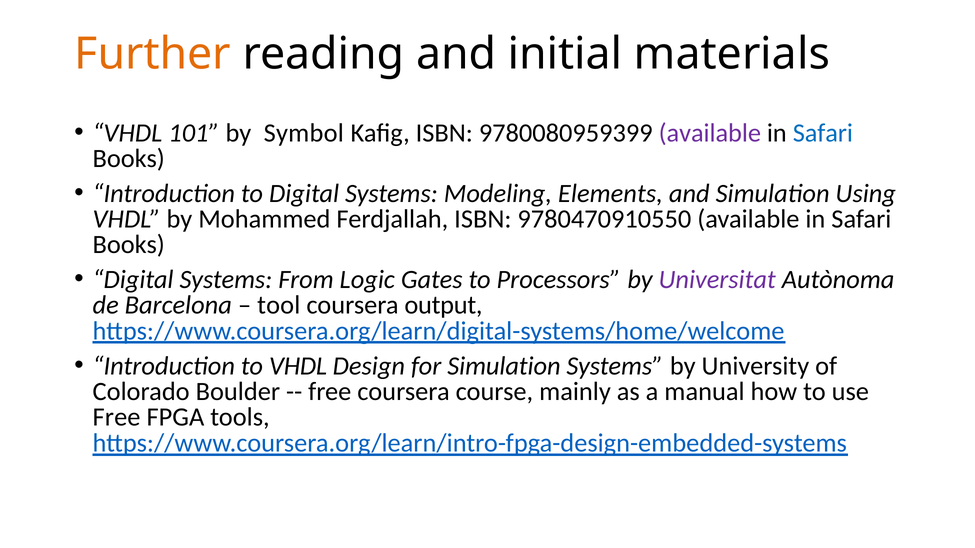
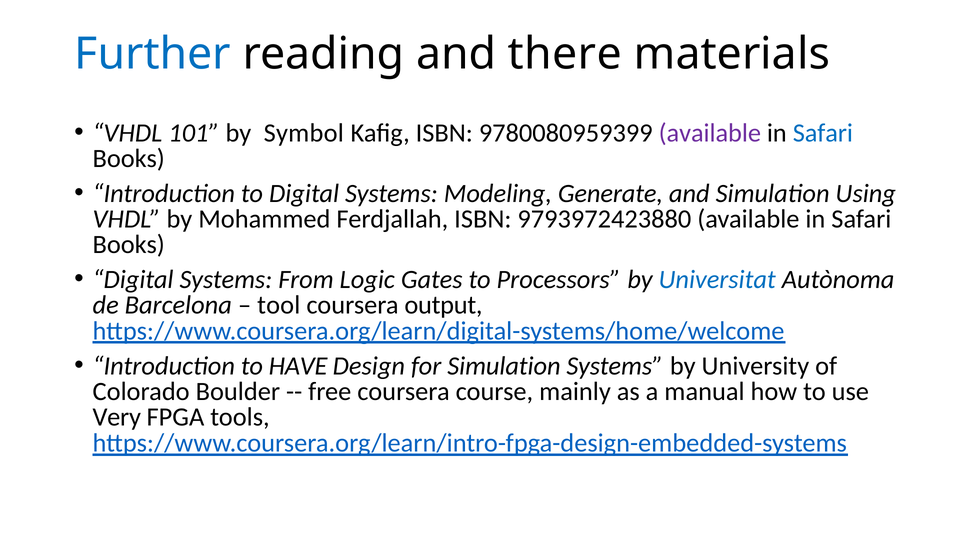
Further colour: orange -> blue
initial: initial -> there
Elements: Elements -> Generate
9780470910550: 9780470910550 -> 9793972423880
Universitat colour: purple -> blue
to VHDL: VHDL -> HAVE
Free at (117, 418): Free -> Very
